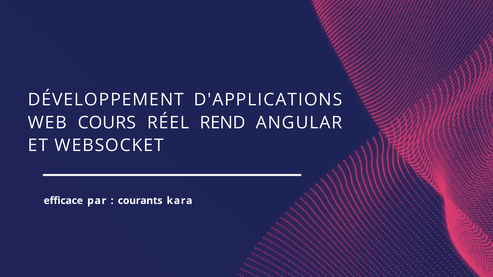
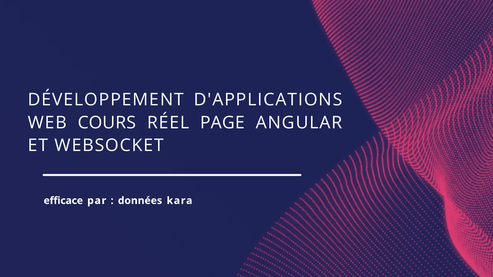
REND: REND -> PAGE
courants: courants -> données
